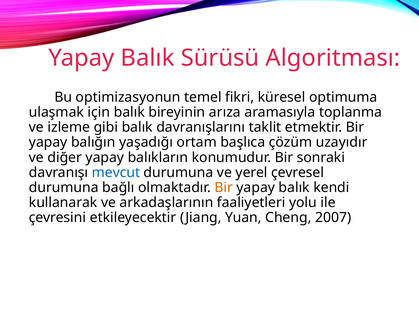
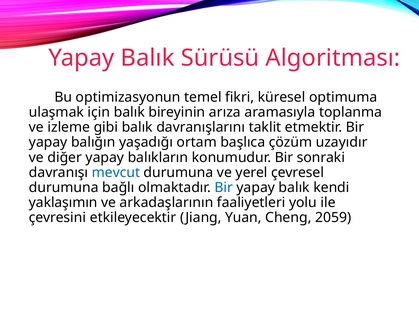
Bir at (224, 188) colour: orange -> blue
kullanarak: kullanarak -> yaklaşımın
2007: 2007 -> 2059
